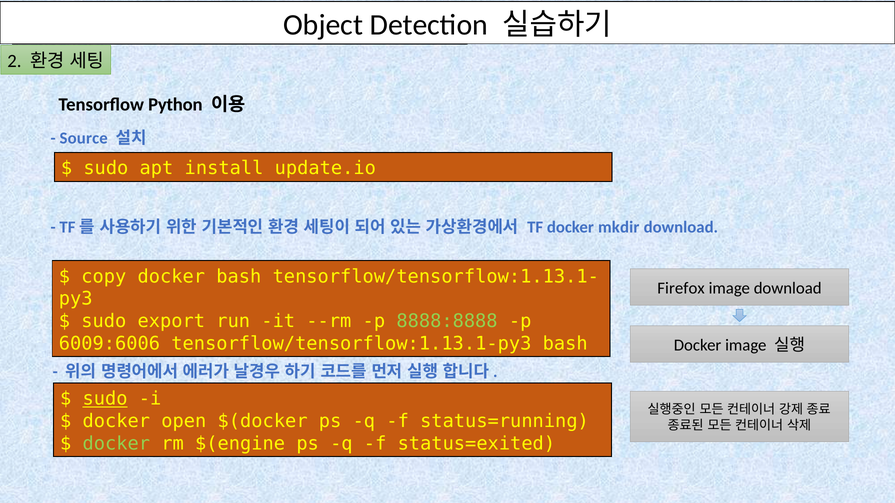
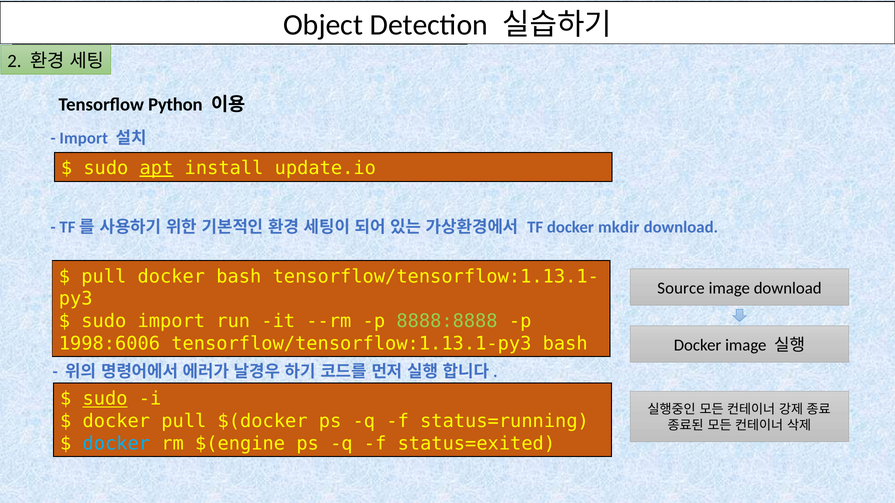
Source at (84, 138): Source -> Import
apt underline: none -> present
copy at (104, 277): copy -> pull
Firefox: Firefox -> Source
sudo export: export -> import
6009:6006: 6009:6006 -> 1998:6006
docker open: open -> pull
docker at (116, 444) colour: light green -> light blue
